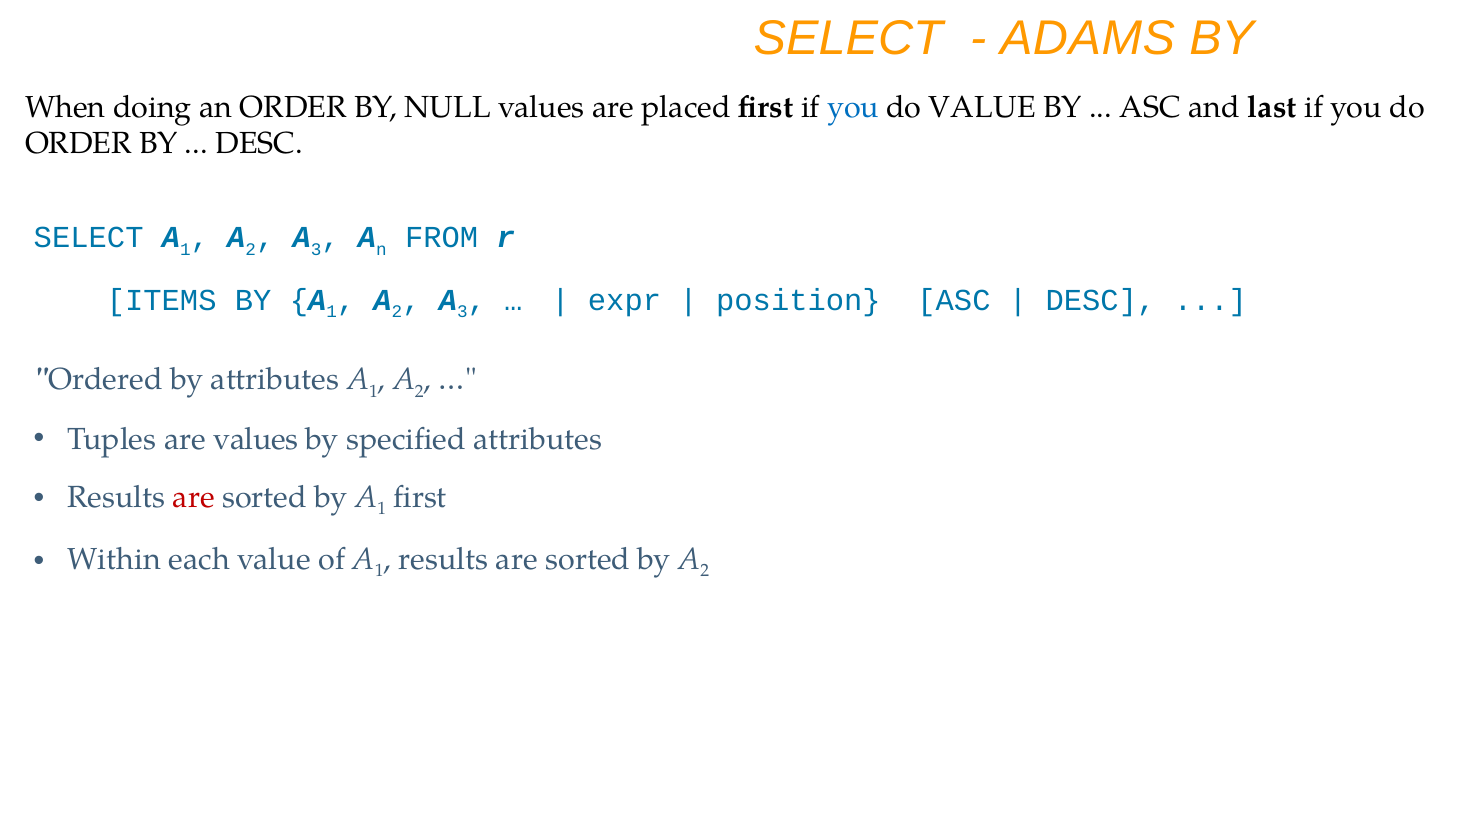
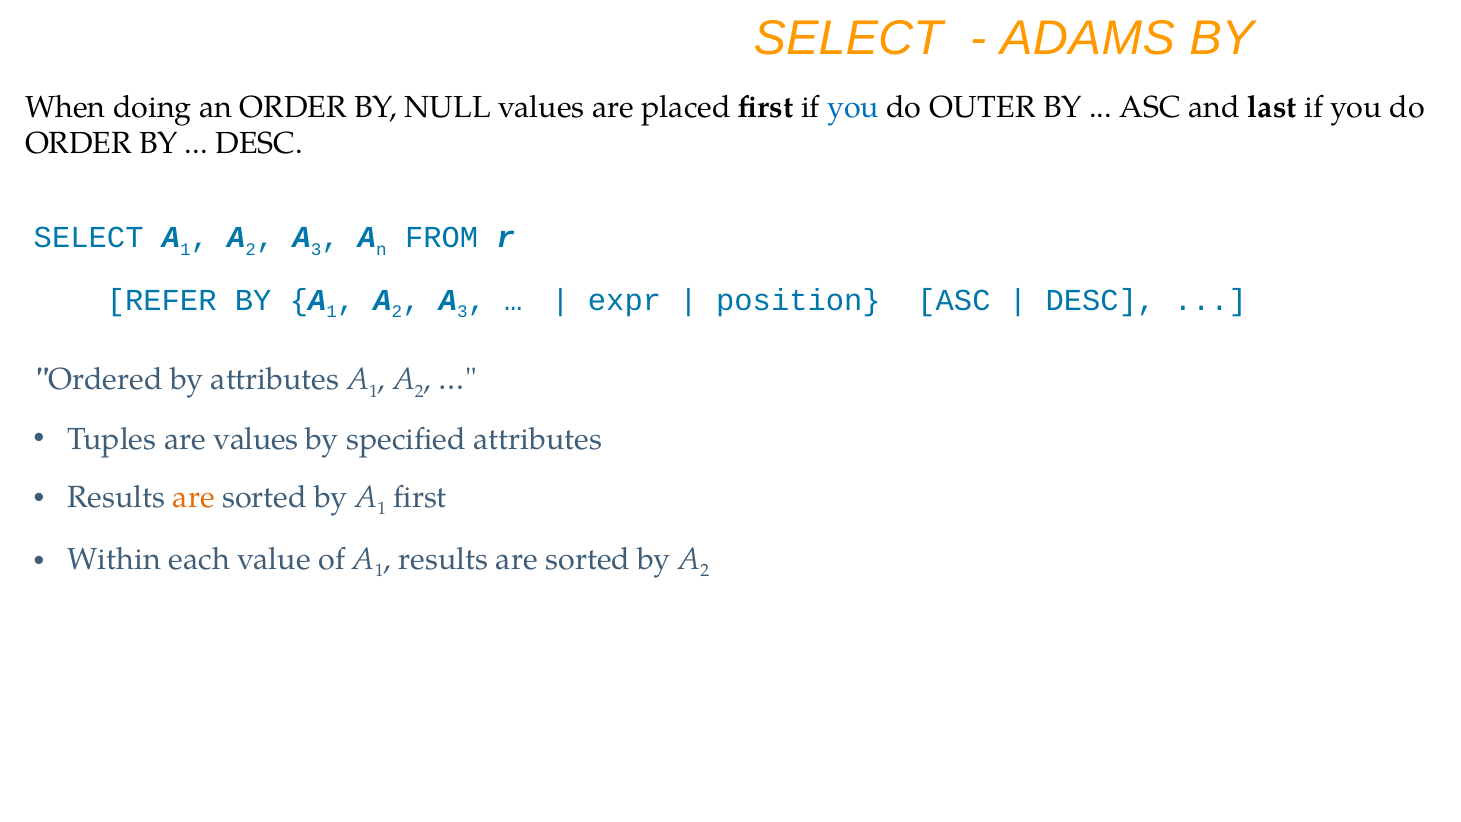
do VALUE: VALUE -> OUTER
ITEMS: ITEMS -> REFER
are at (194, 497) colour: red -> orange
